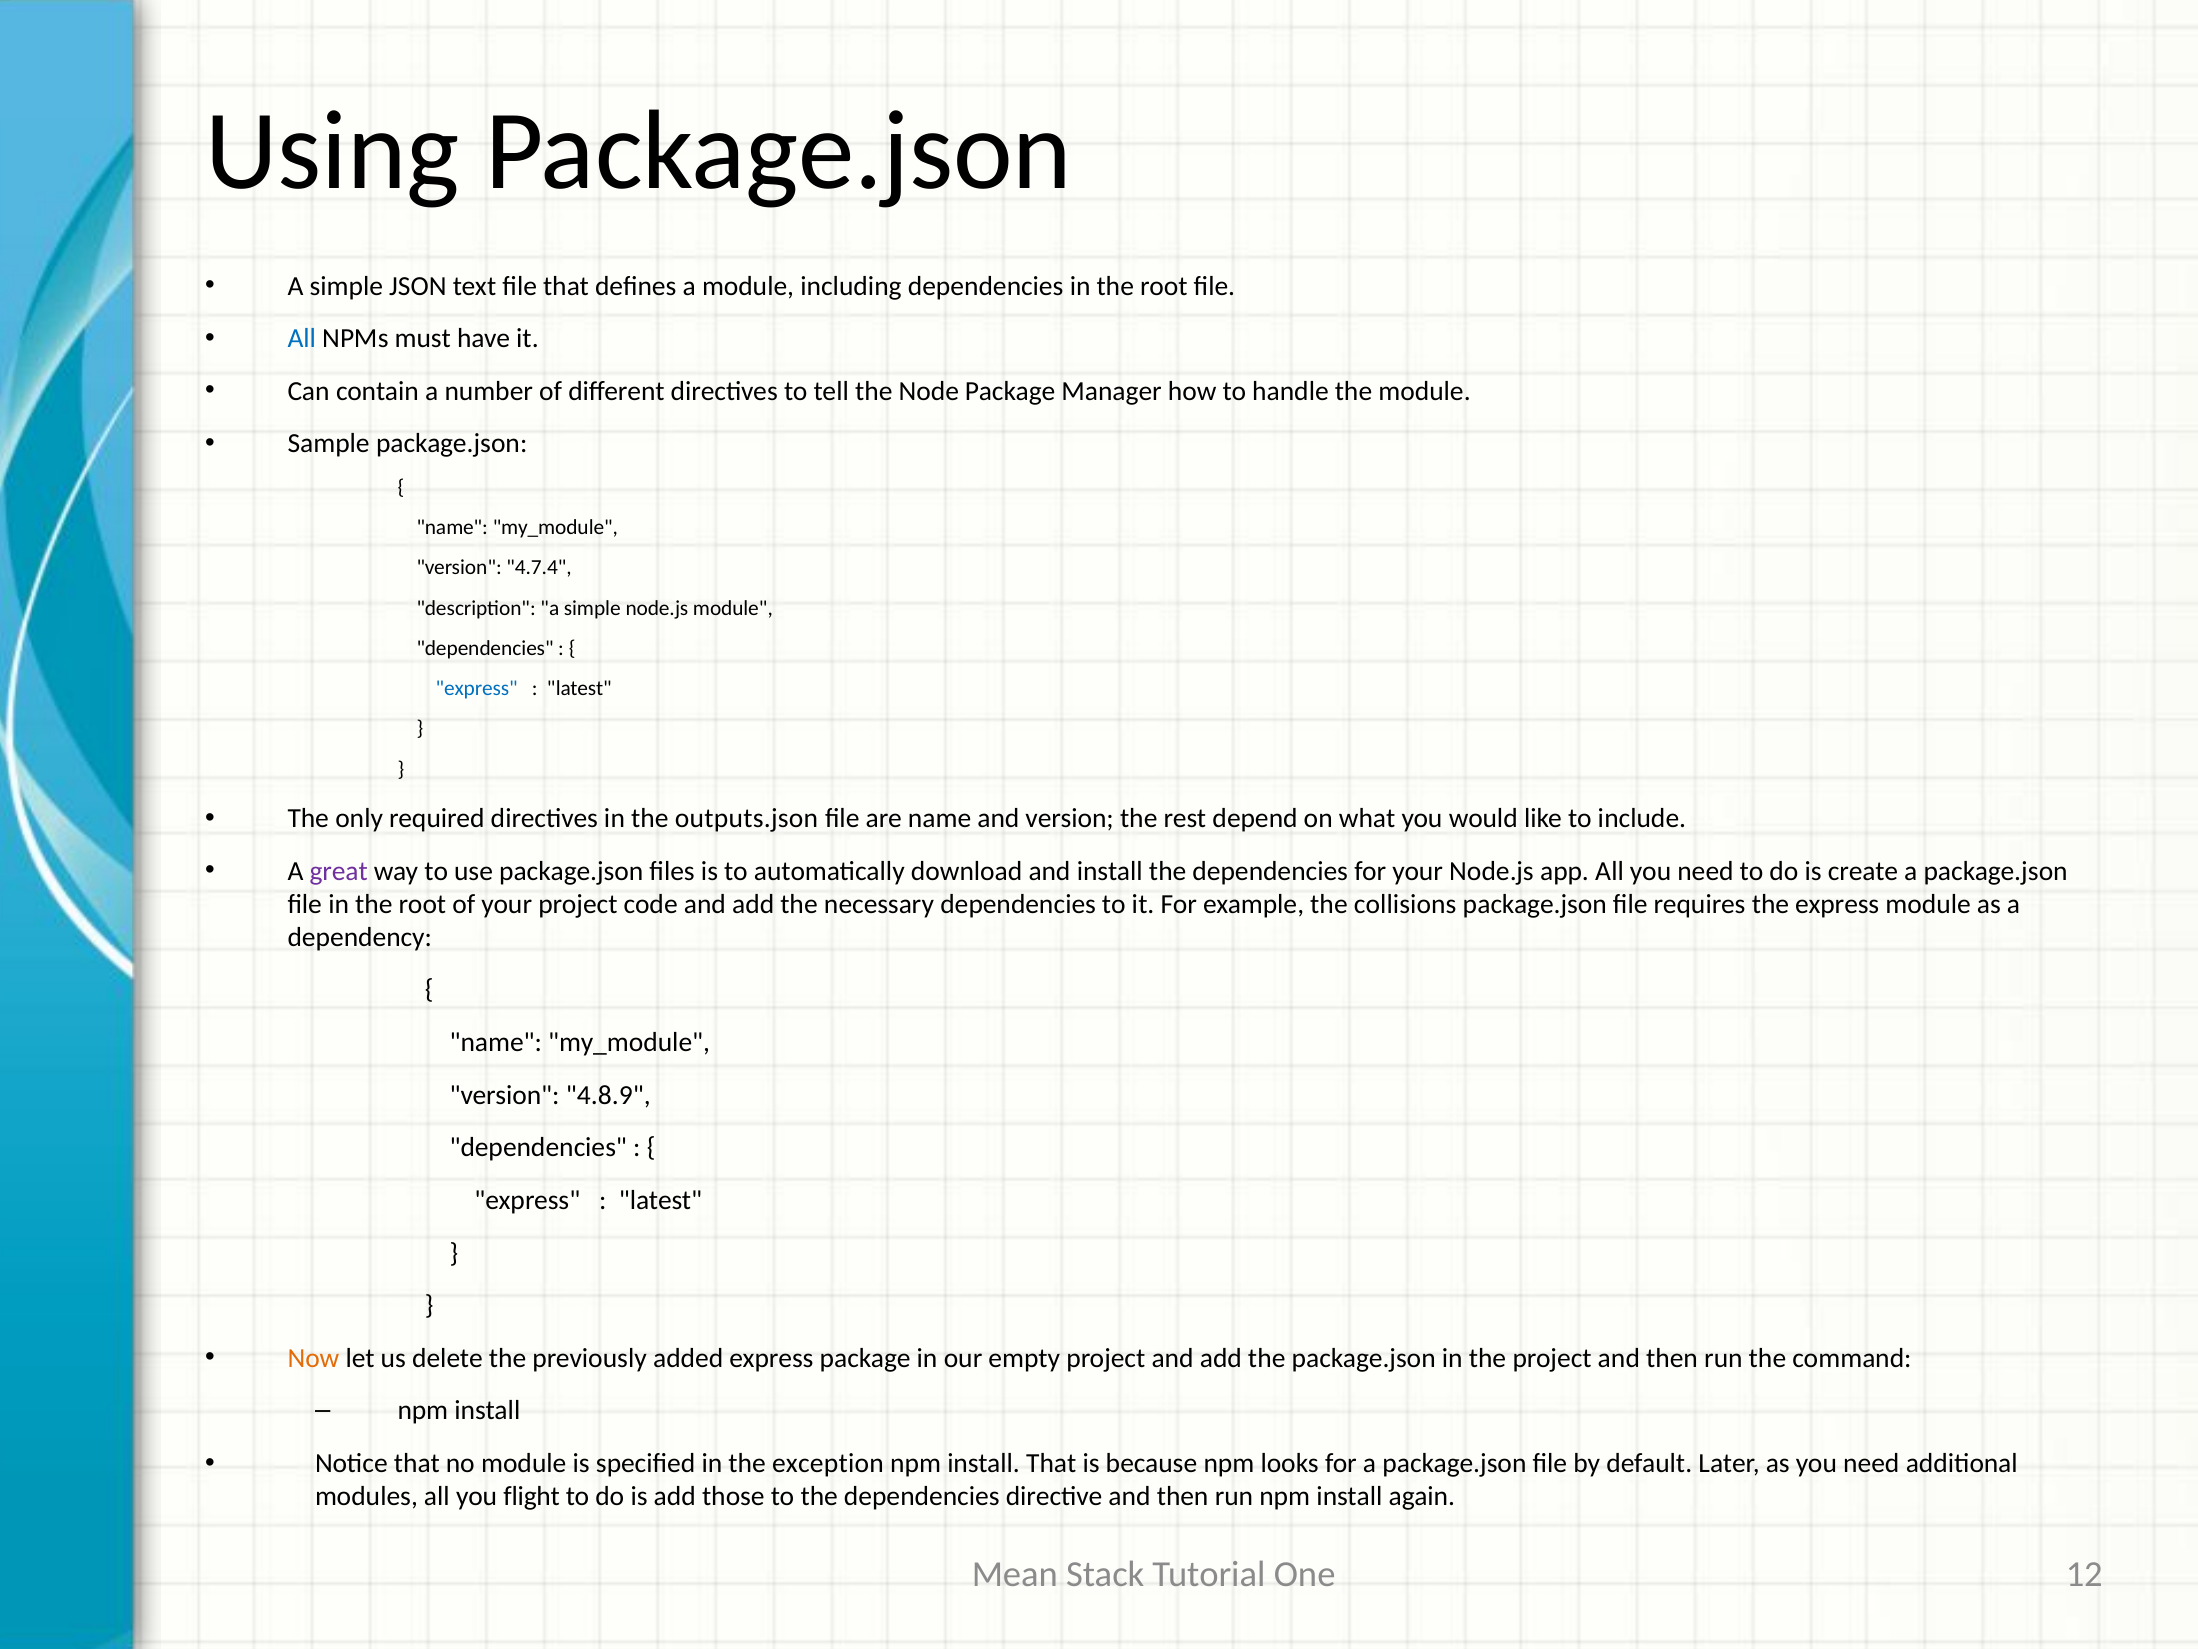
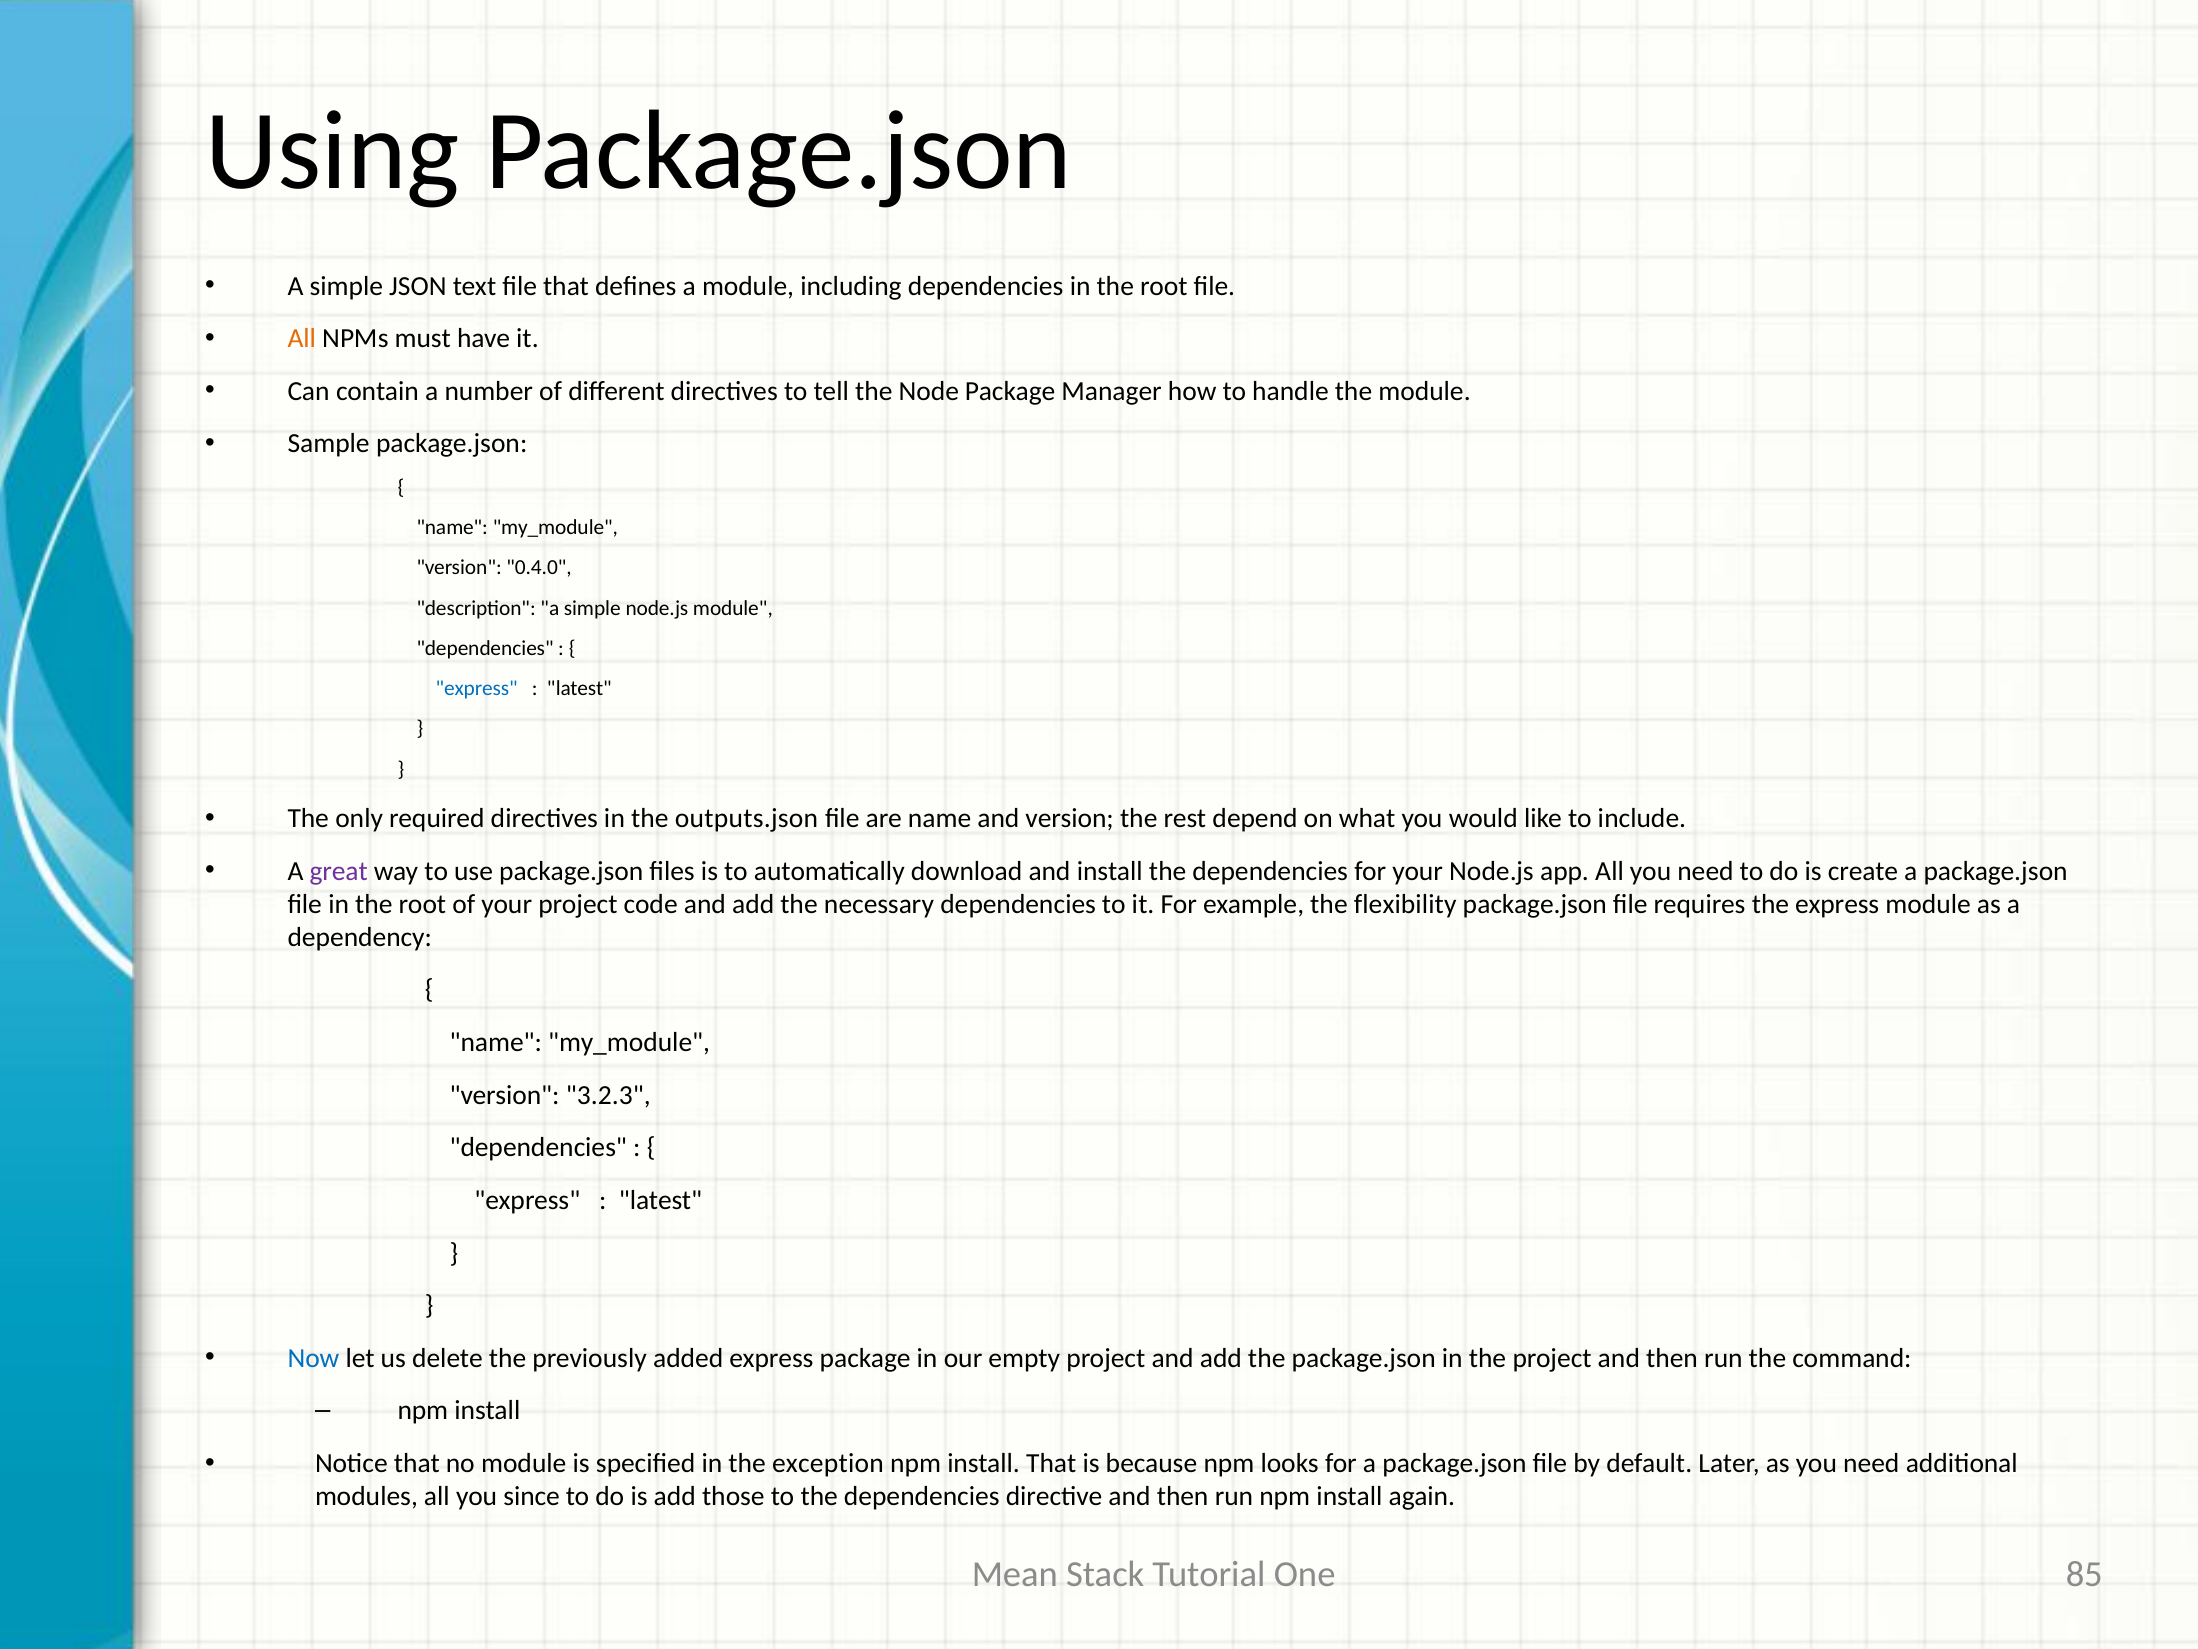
All at (302, 338) colour: blue -> orange
4.7.4: 4.7.4 -> 0.4.0
collisions: collisions -> flexibility
4.8.9: 4.8.9 -> 3.2.3
Now colour: orange -> blue
flight: flight -> since
12: 12 -> 85
